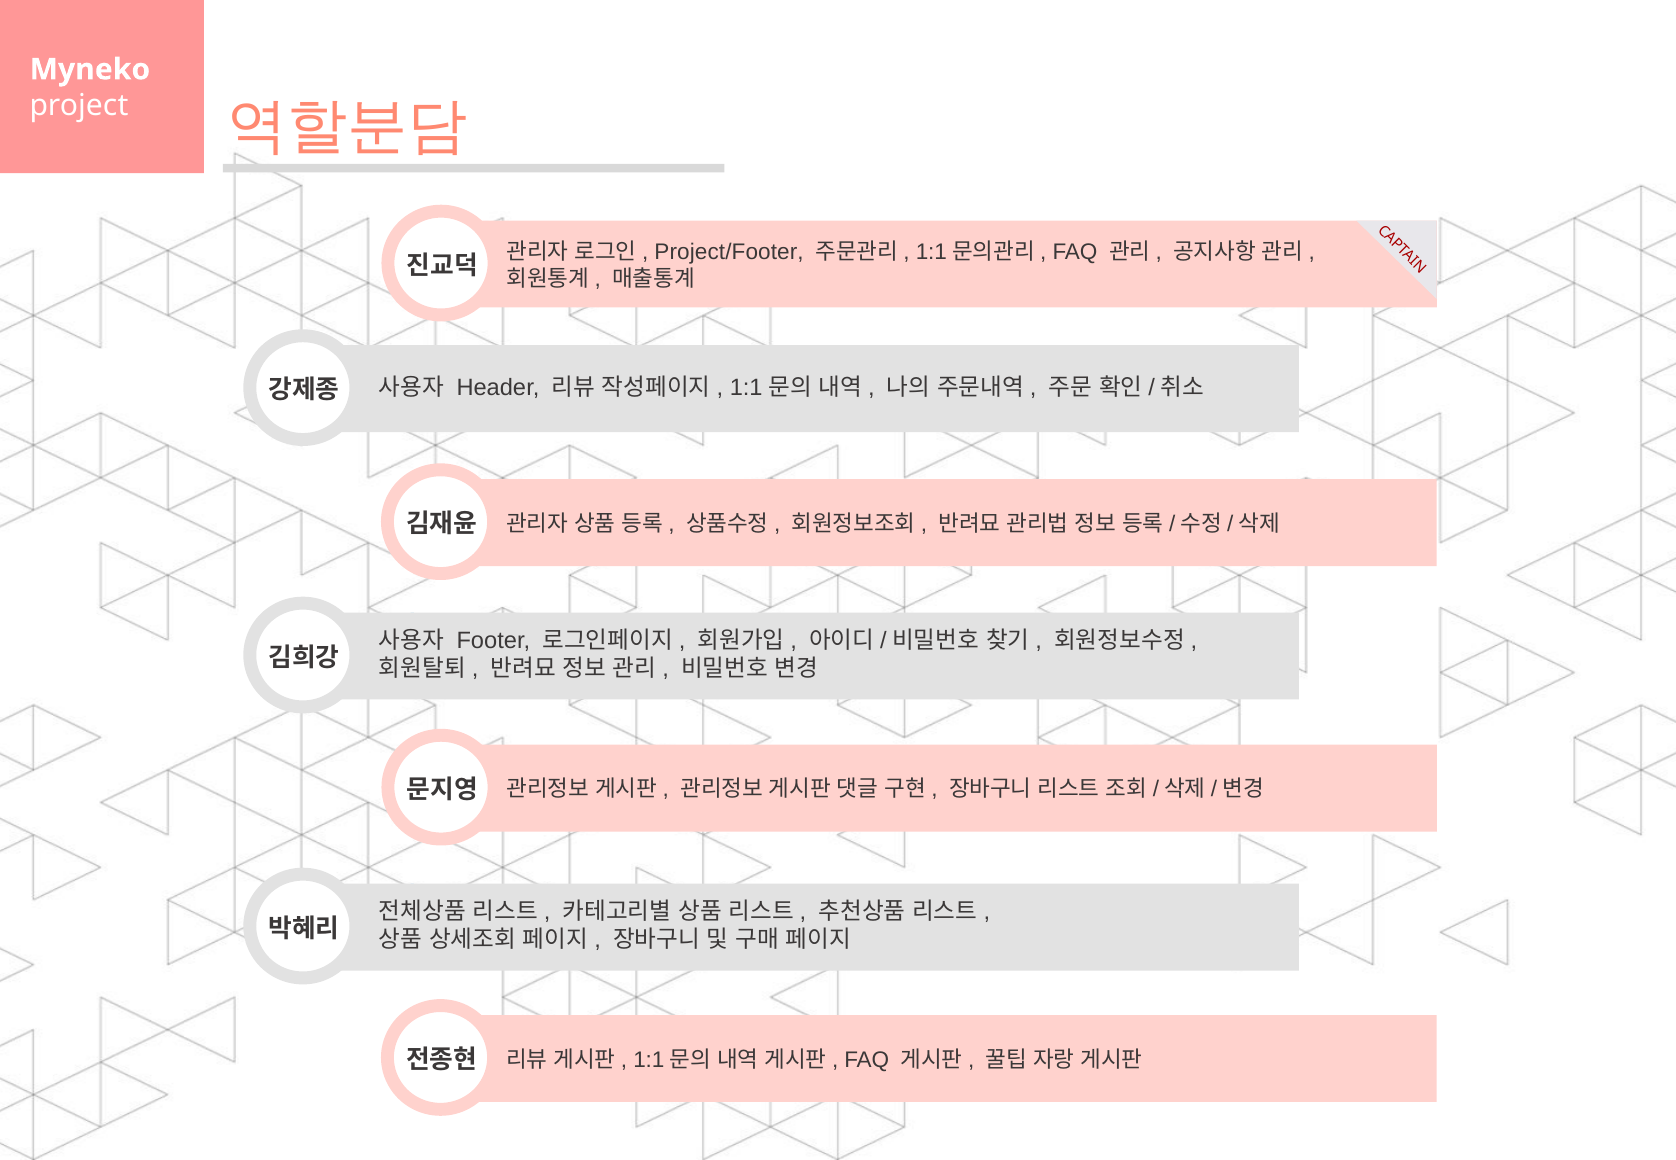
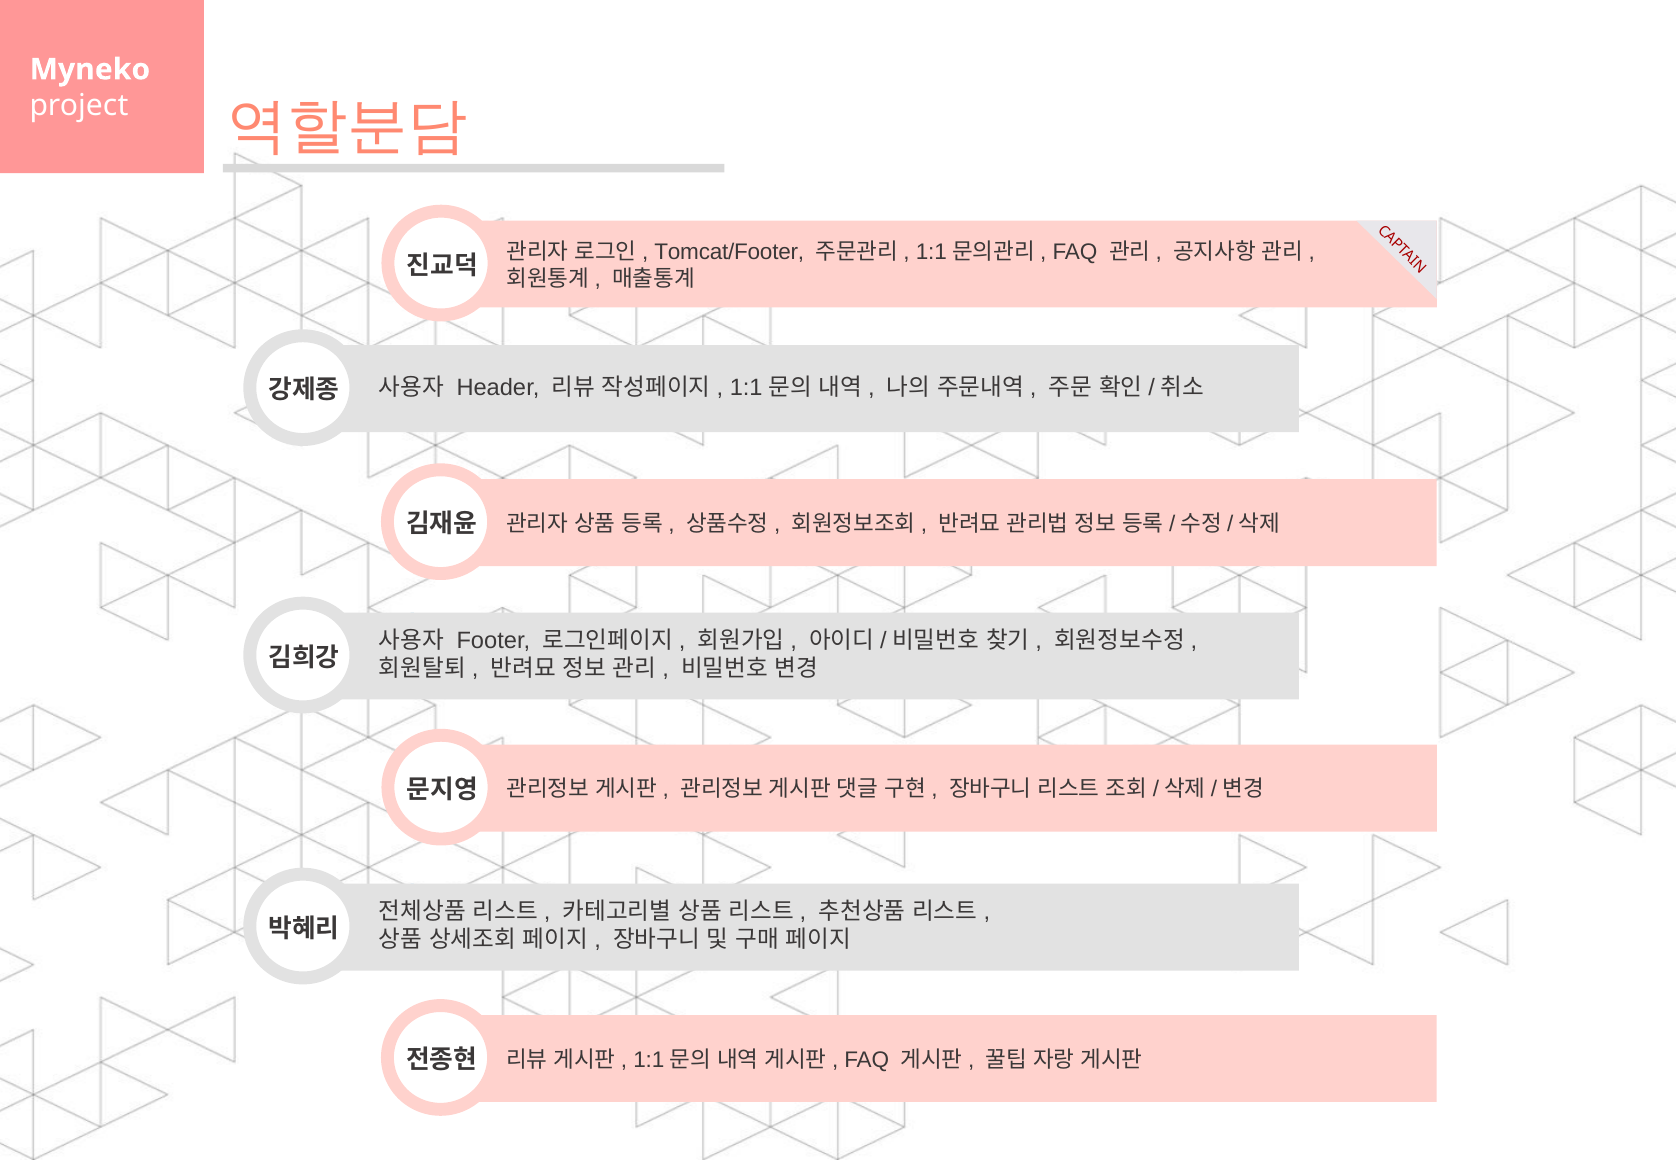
Project/Footer: Project/Footer -> Tomcat/Footer
